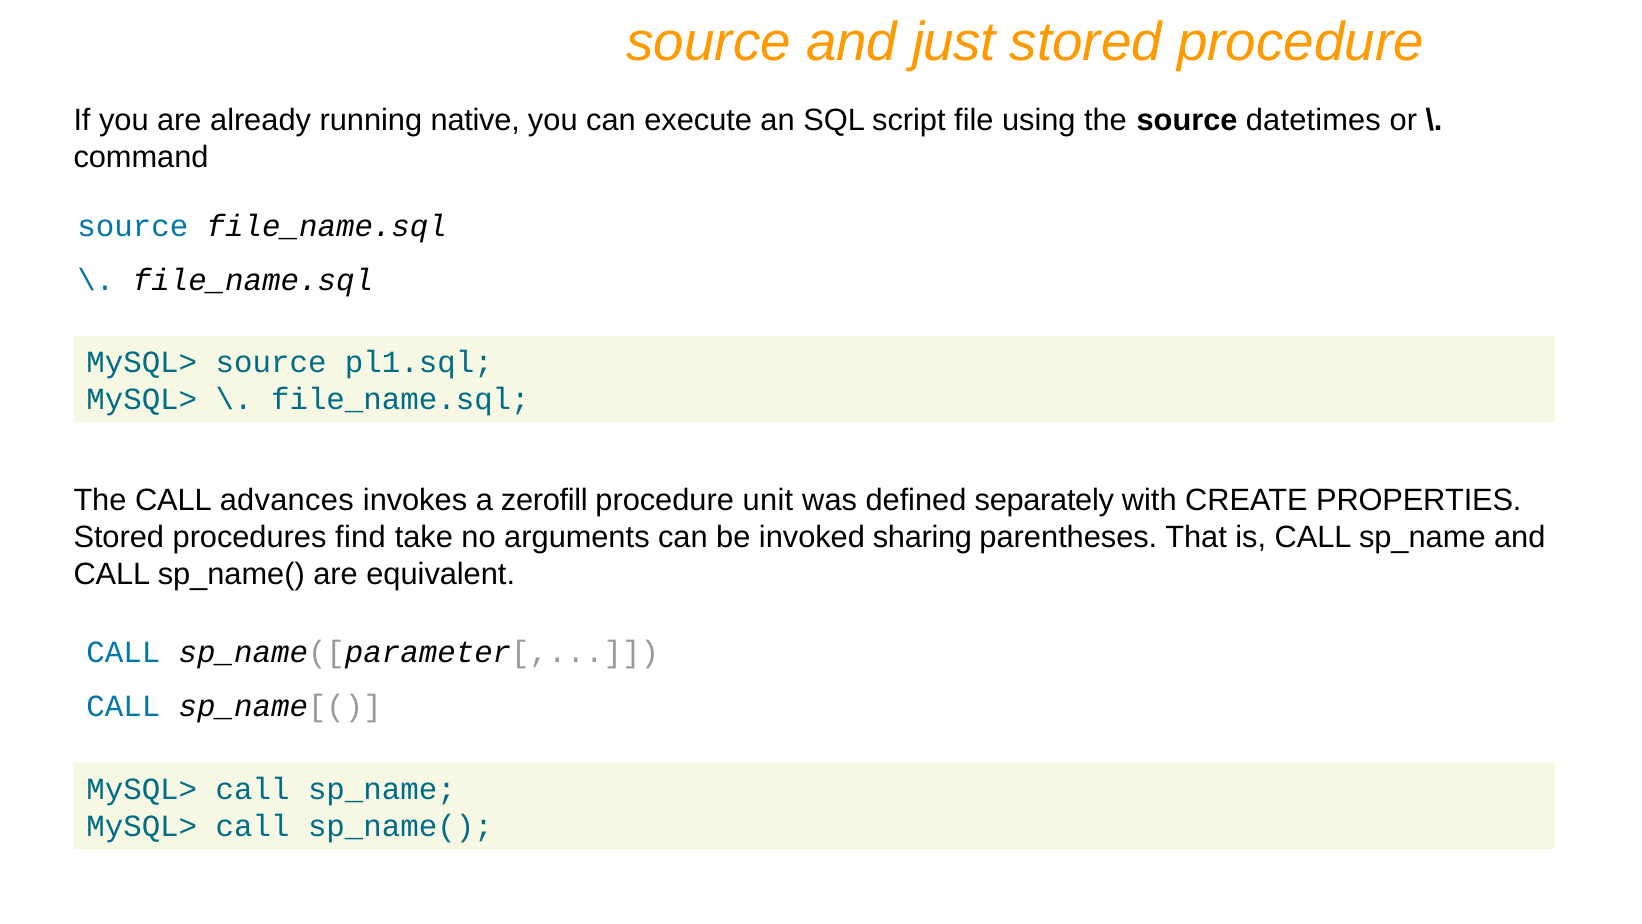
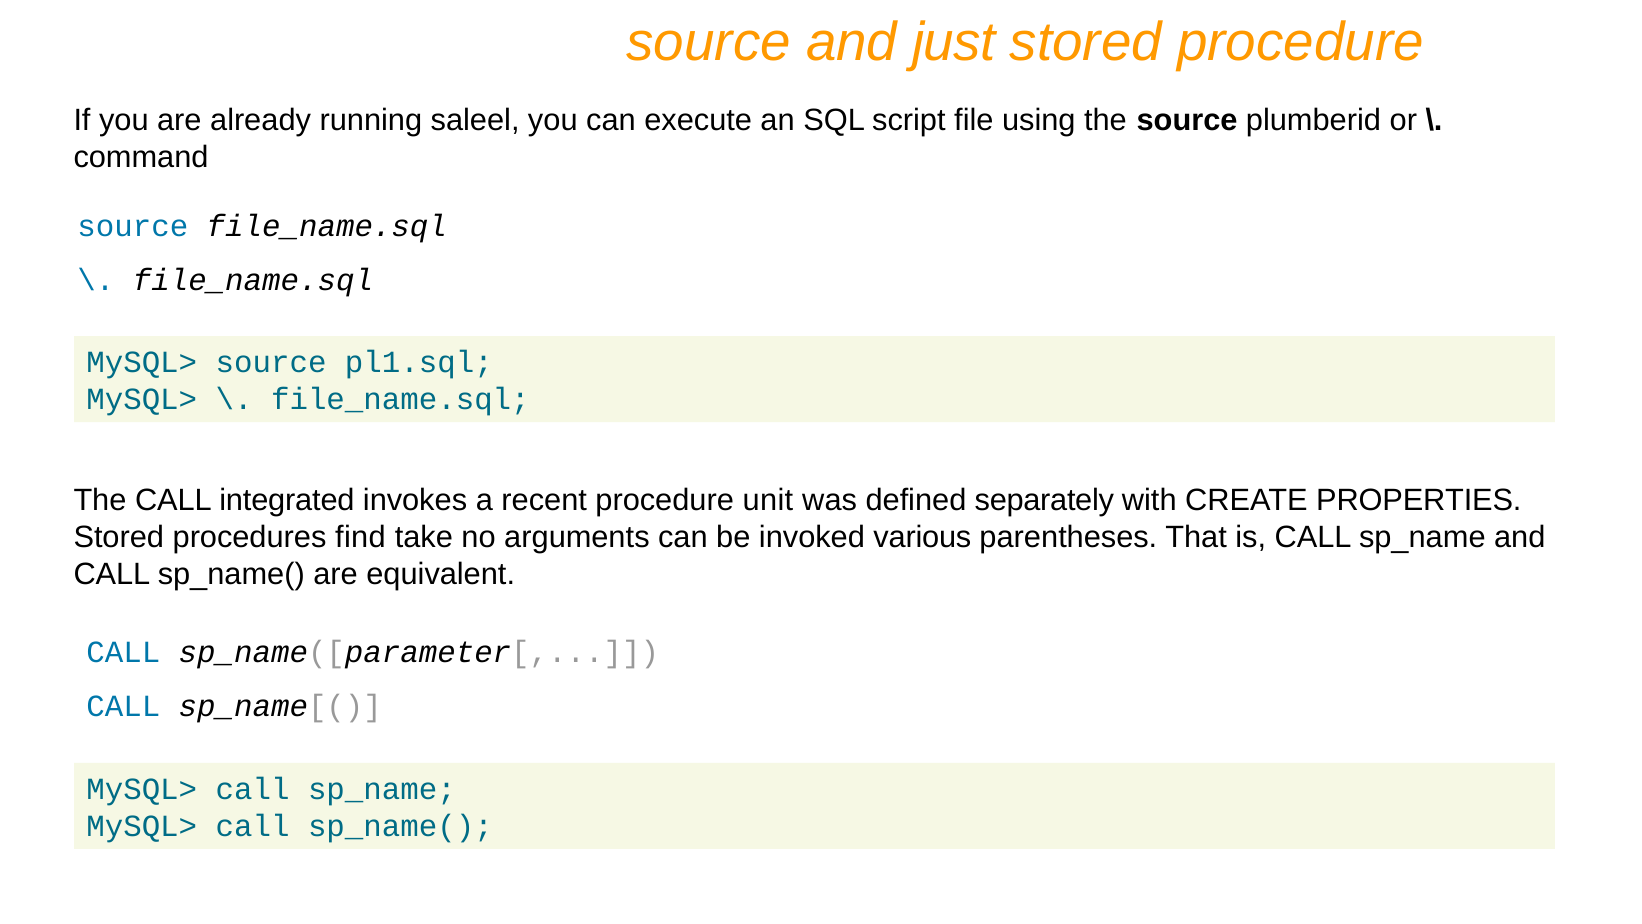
native: native -> saleel
datetimes: datetimes -> plumberid
advances: advances -> integrated
zerofill: zerofill -> recent
sharing: sharing -> various
